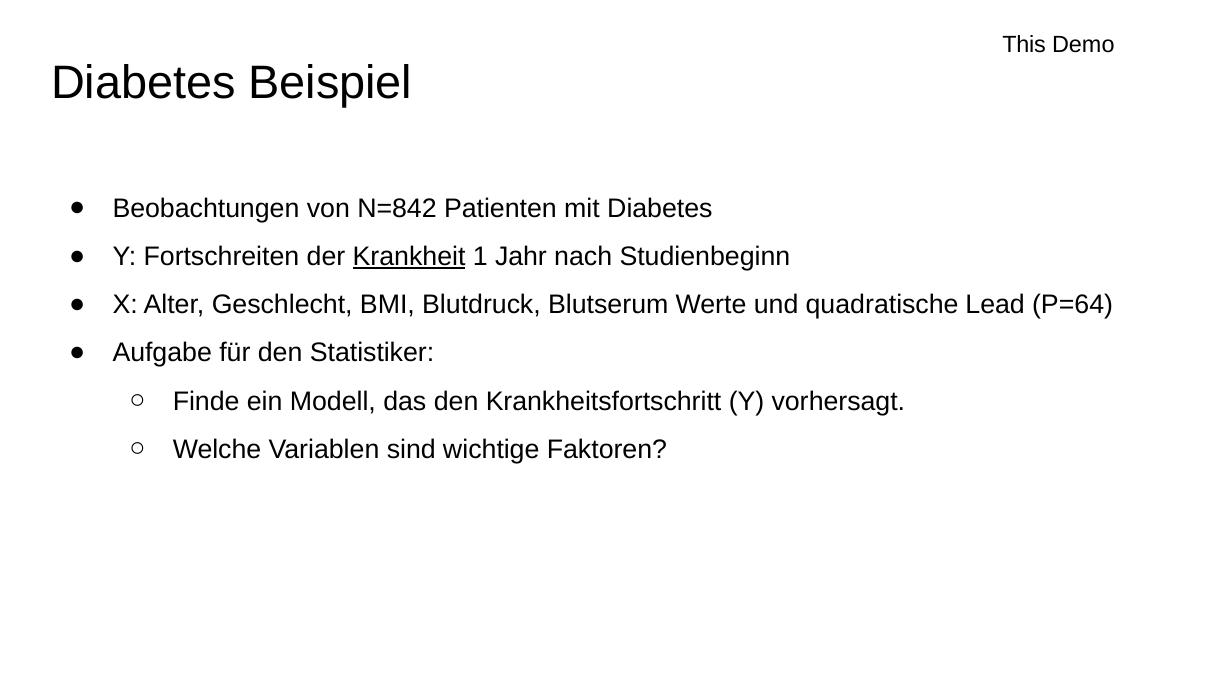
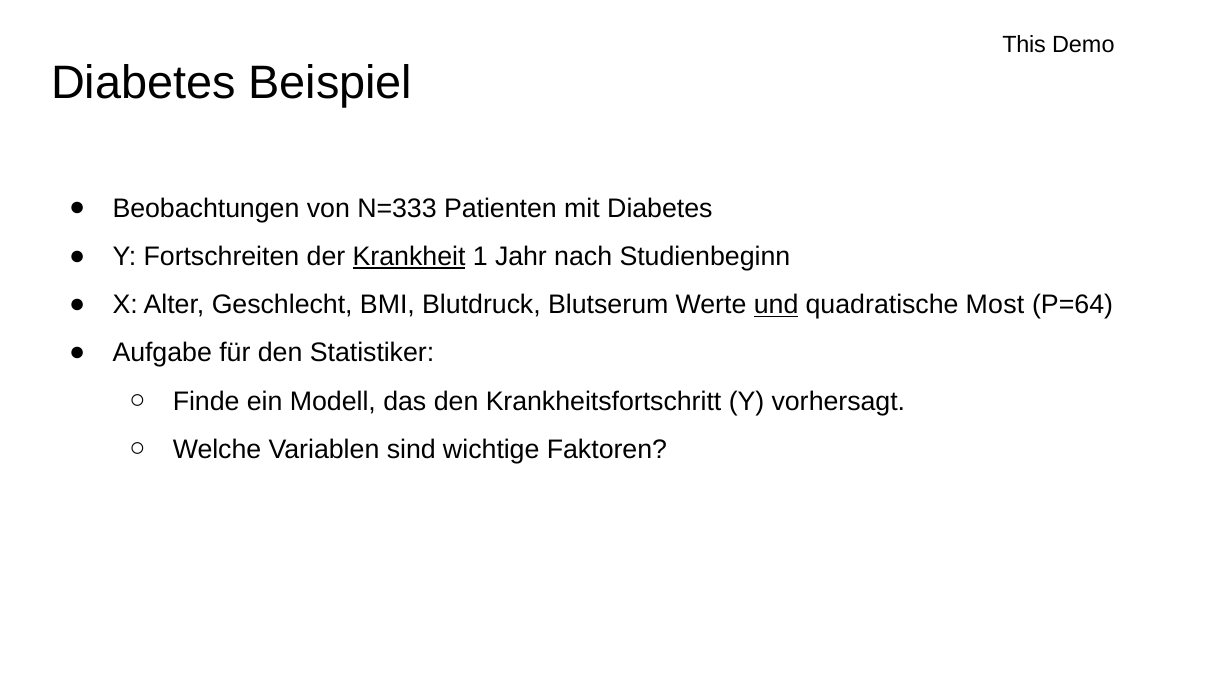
N=842: N=842 -> N=333
und underline: none -> present
Lead: Lead -> Most
